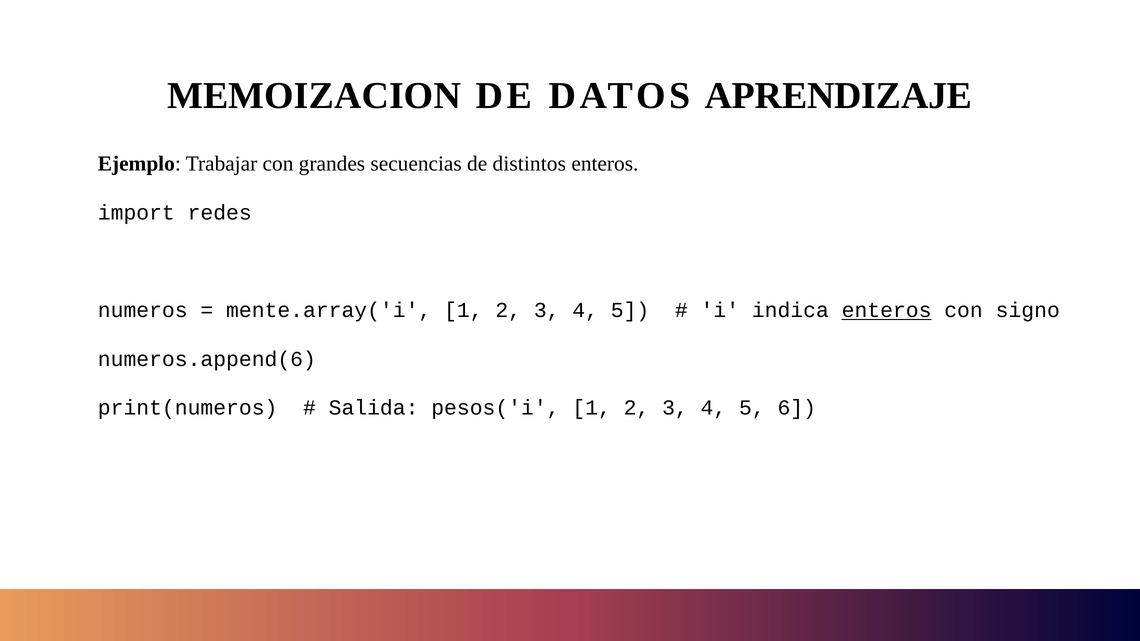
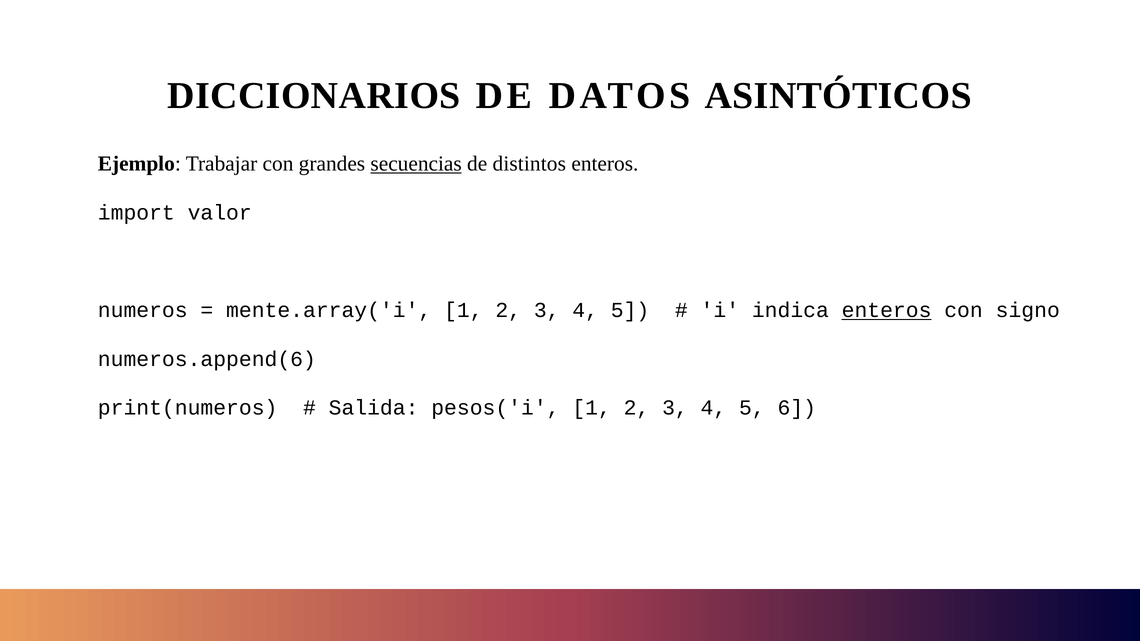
MEMOIZACION: MEMOIZACION -> DICCIONARIOS
APRENDIZAJE: APRENDIZAJE -> ASINTÓTICOS
secuencias underline: none -> present
redes: redes -> valor
